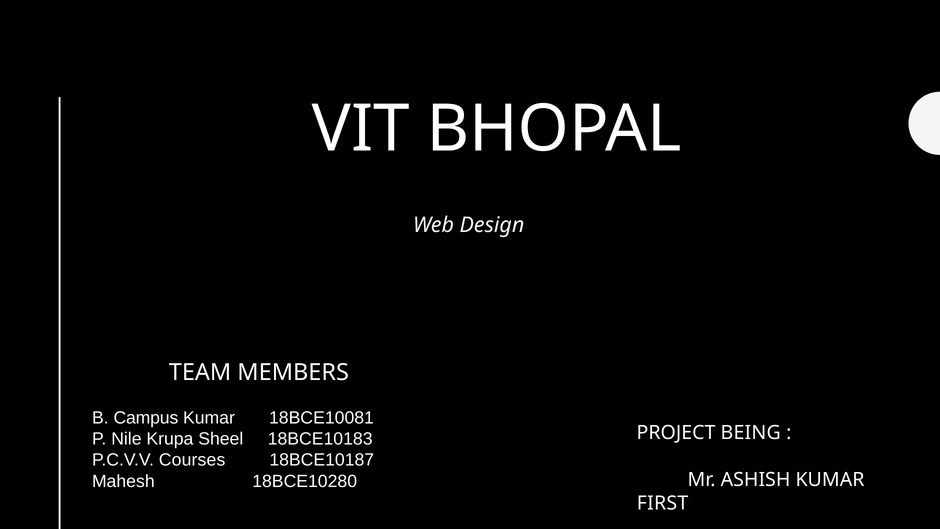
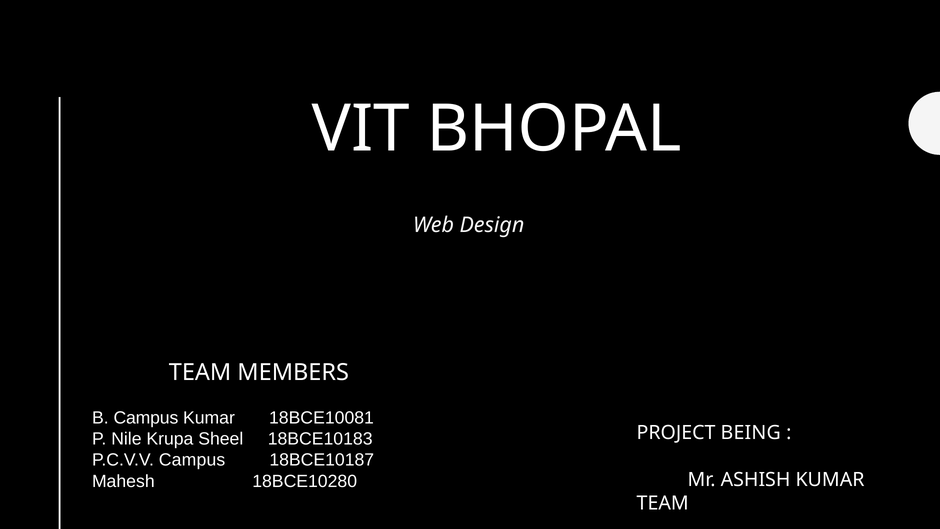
P.C.V.V Courses: Courses -> Campus
FIRST at (663, 503): FIRST -> TEAM
